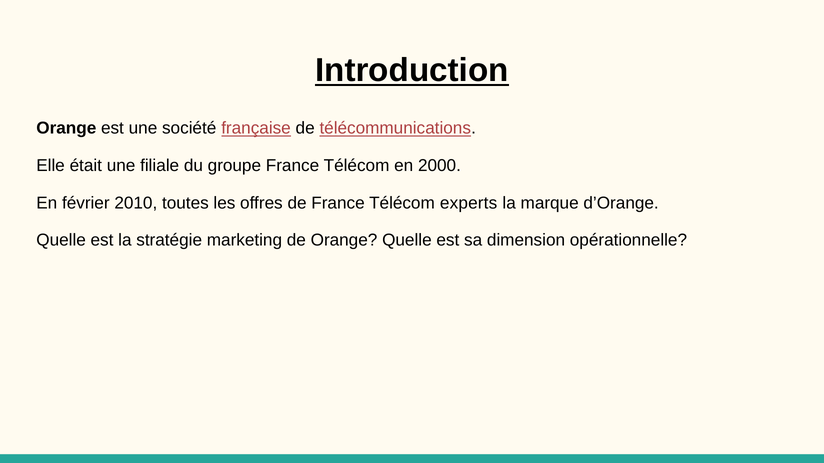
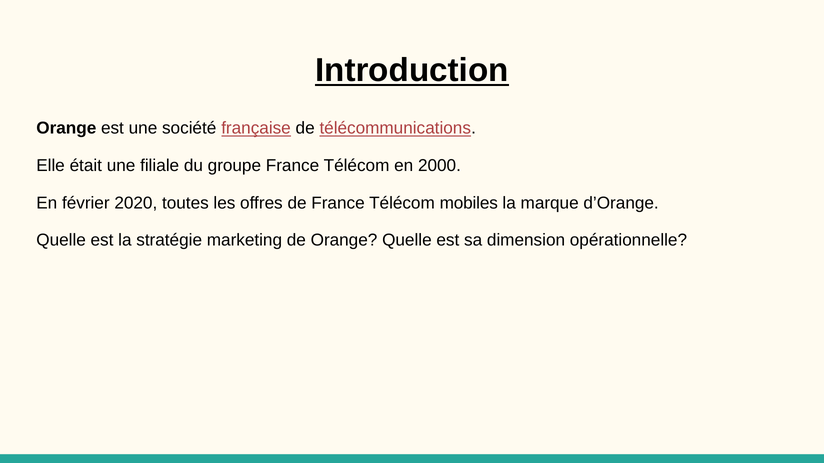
2010: 2010 -> 2020
experts: experts -> mobiles
